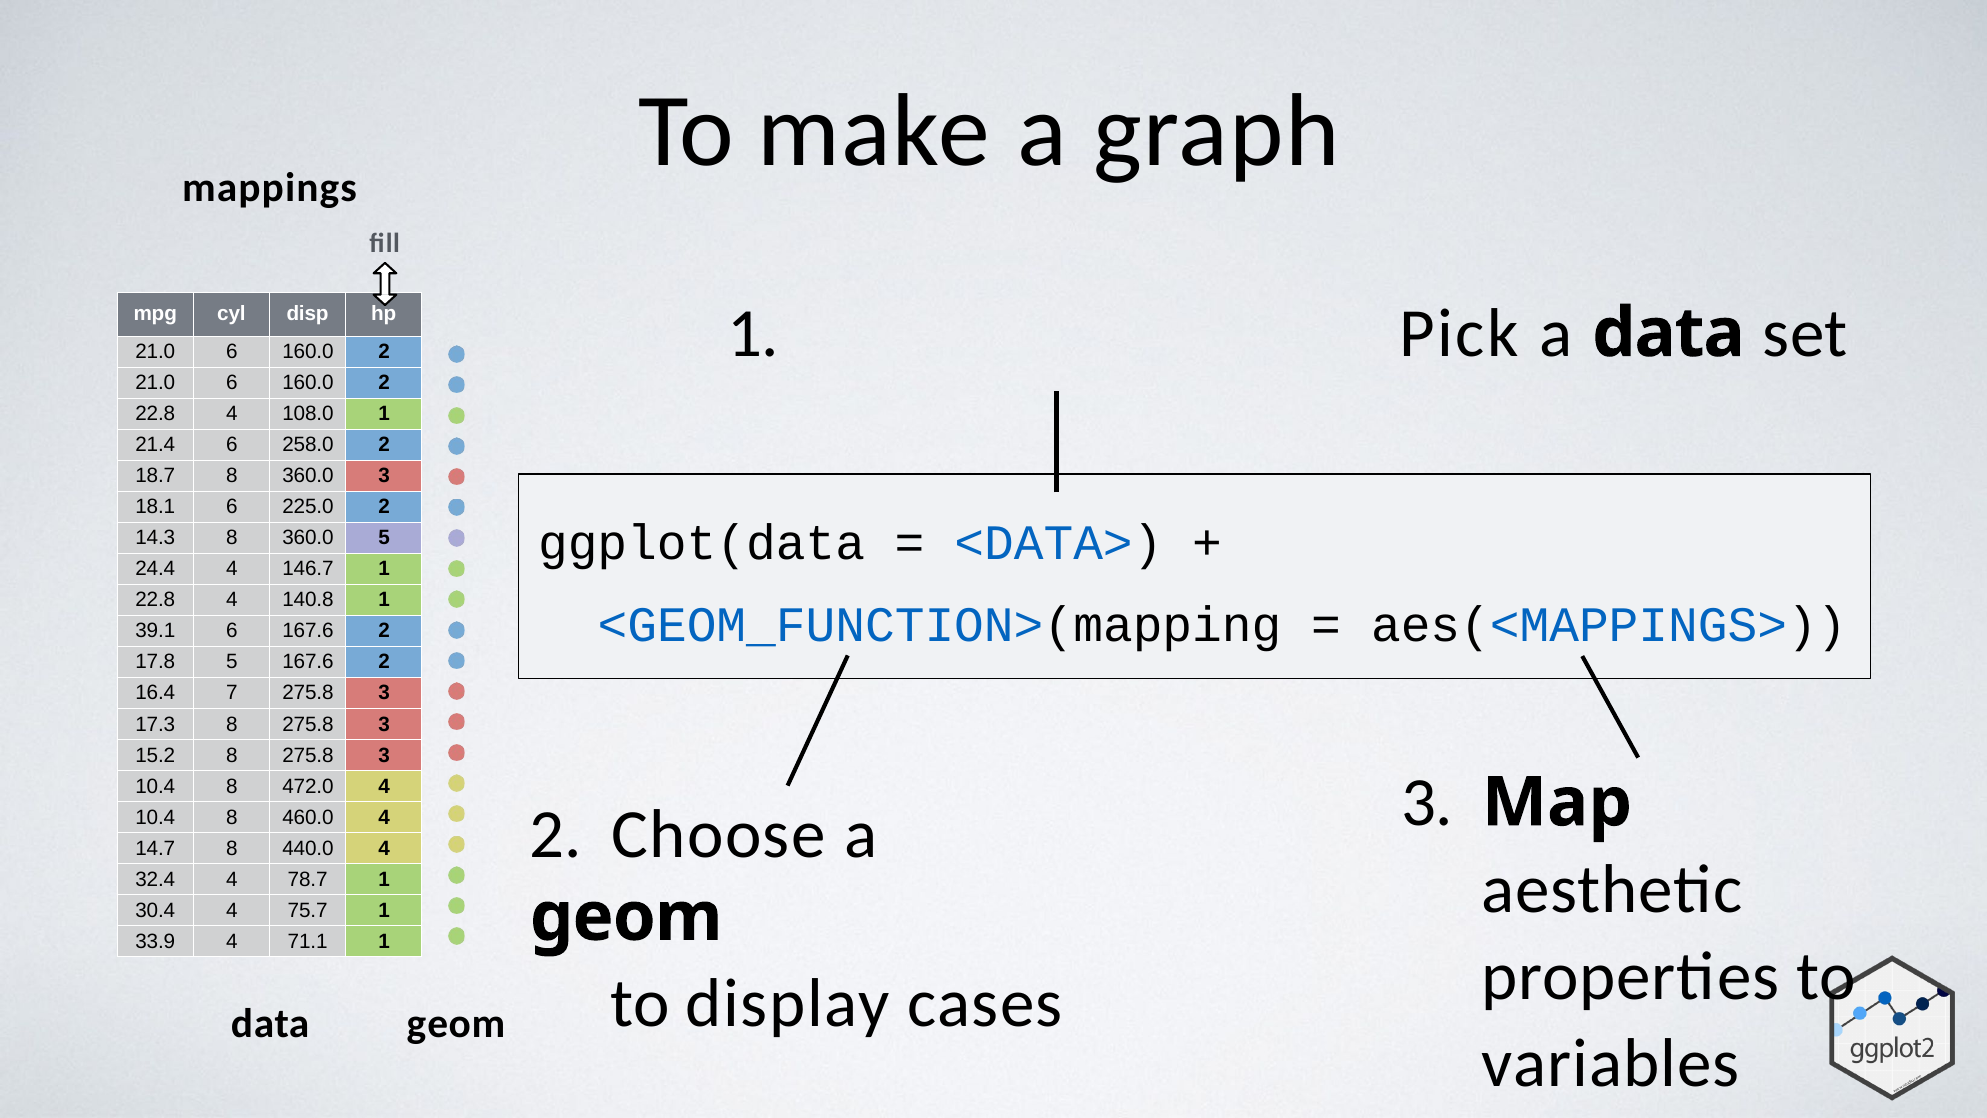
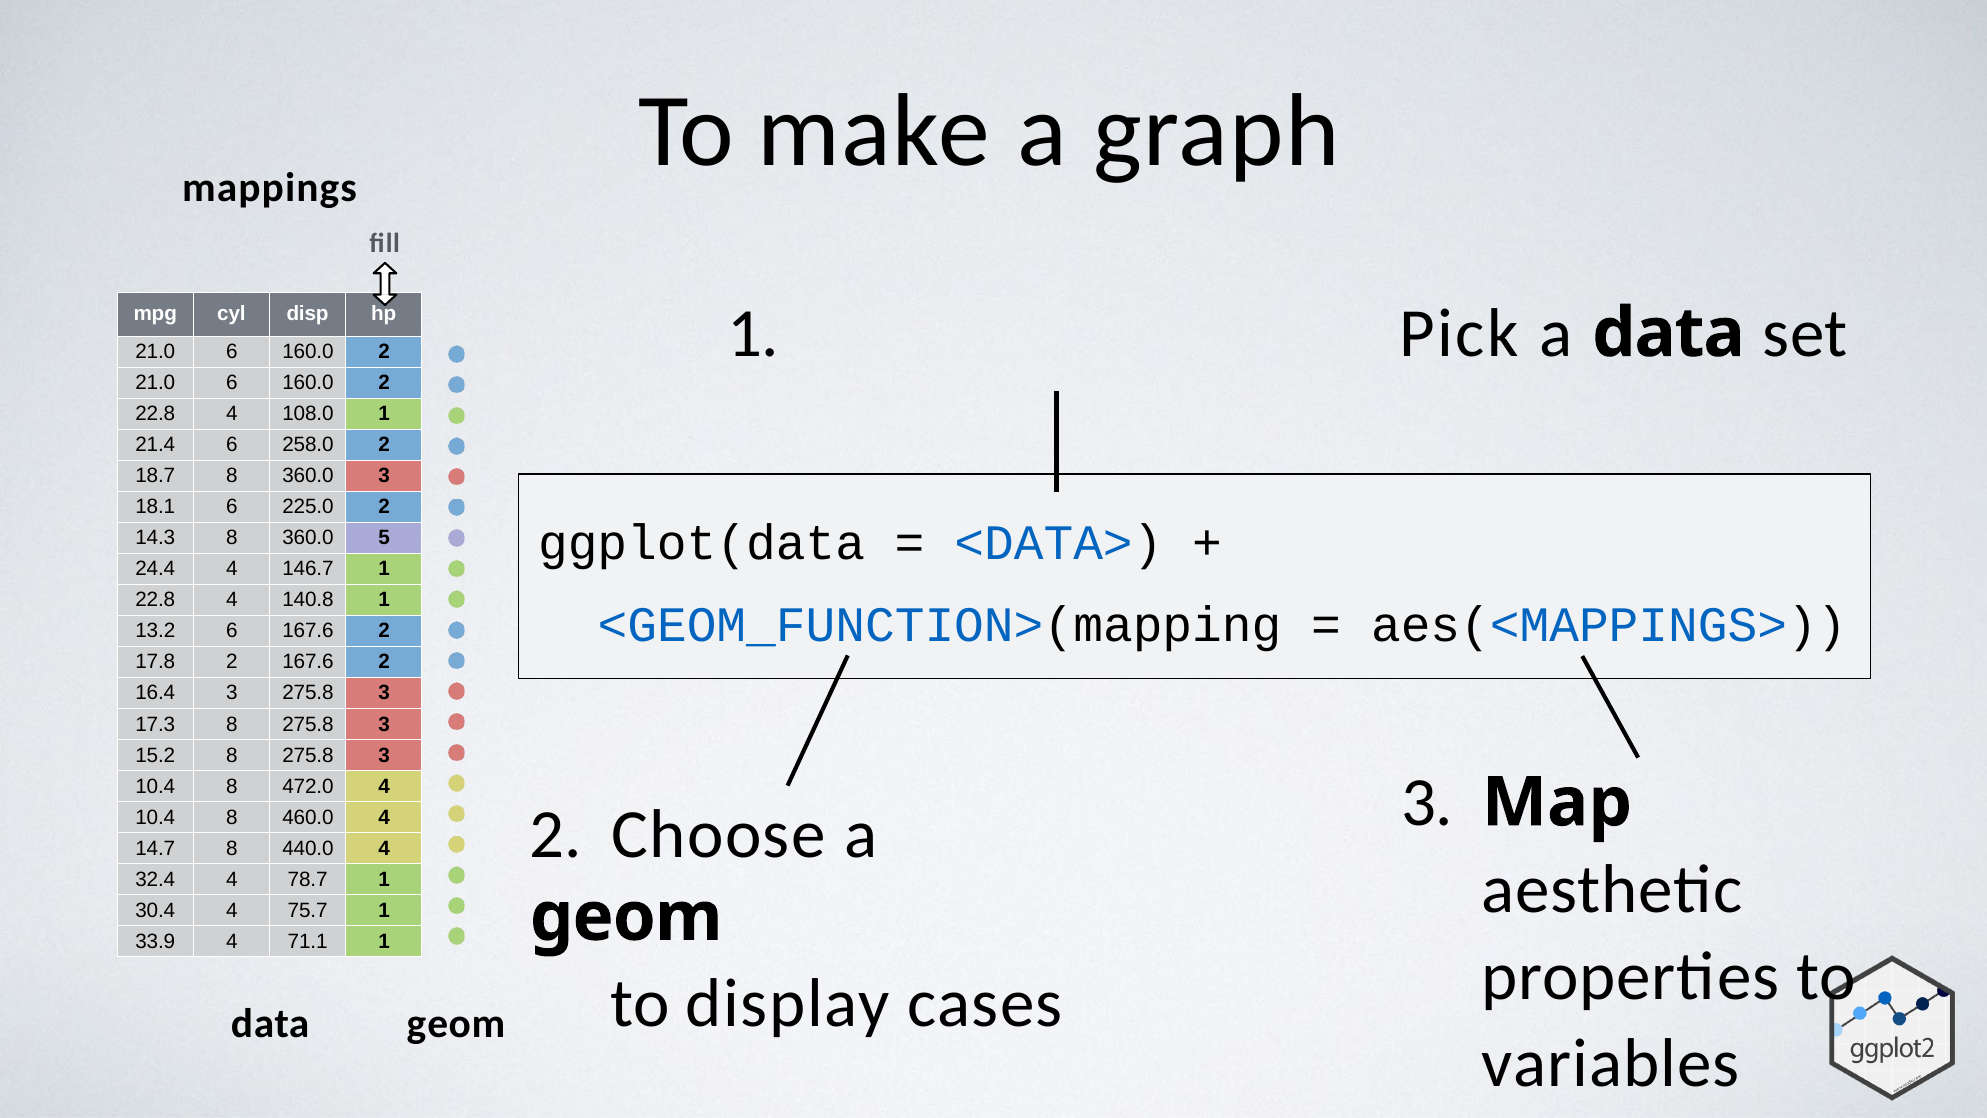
39.1: 39.1 -> 13.2
17.8 5: 5 -> 2
16.4 7: 7 -> 3
